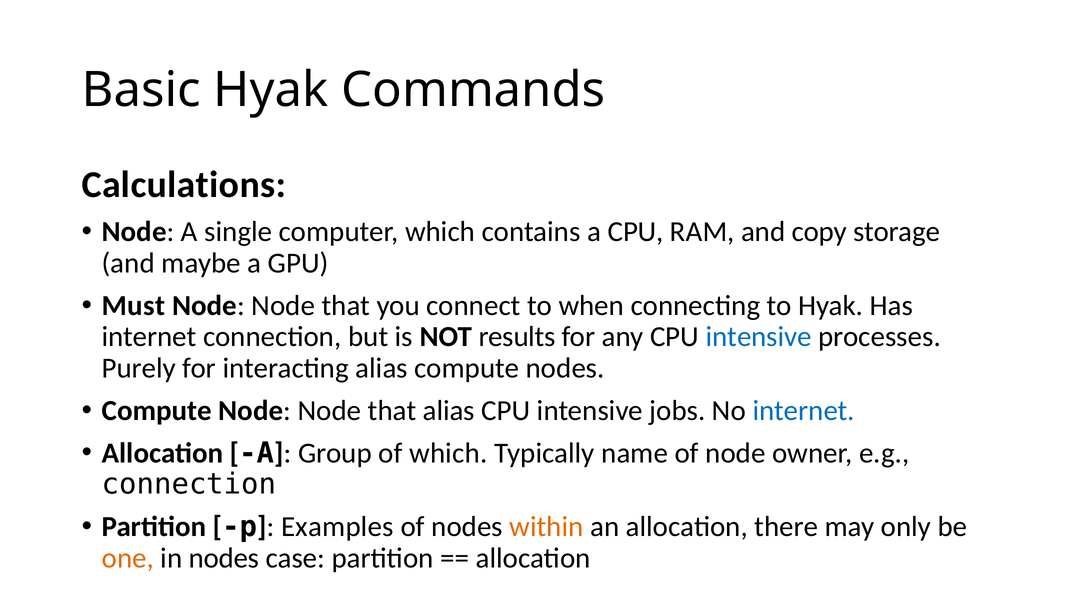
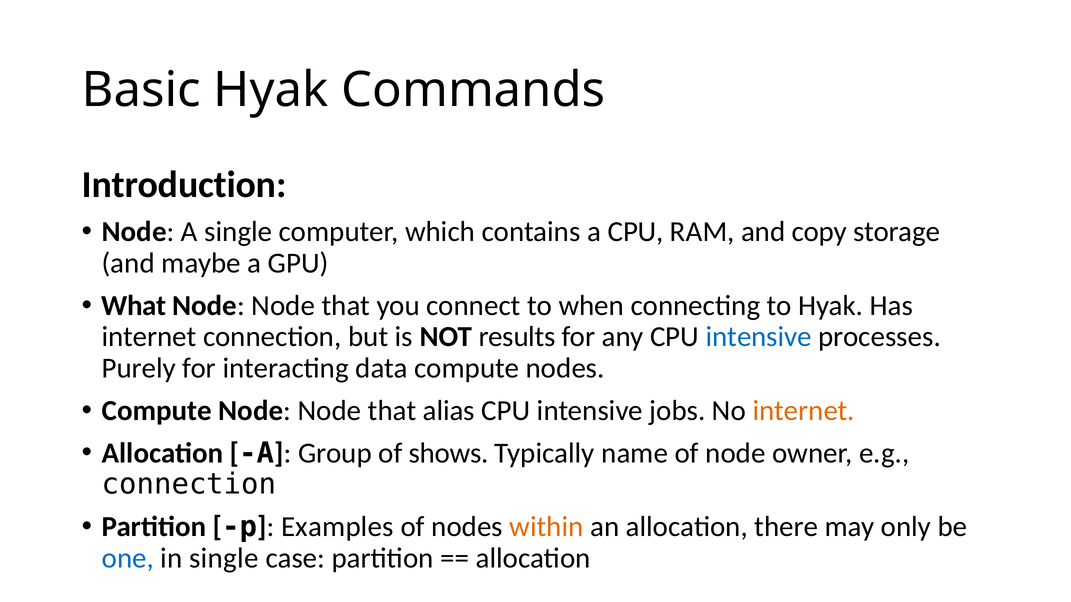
Calculations: Calculations -> Introduction
Must: Must -> What
interacting alias: alias -> data
internet at (804, 411) colour: blue -> orange
of which: which -> shows
one colour: orange -> blue
in nodes: nodes -> single
